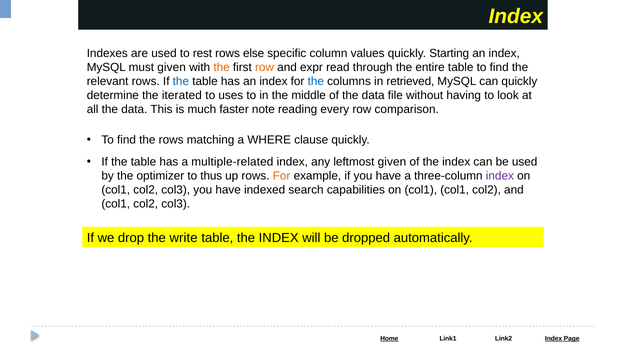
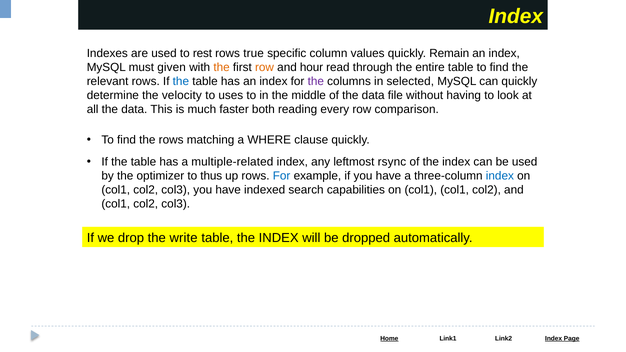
else: else -> true
Starting: Starting -> Remain
expr: expr -> hour
the at (316, 81) colour: blue -> purple
retrieved: retrieved -> selected
iterated: iterated -> velocity
note: note -> both
leftmost given: given -> rsync
For at (282, 176) colour: orange -> blue
index at (500, 176) colour: purple -> blue
